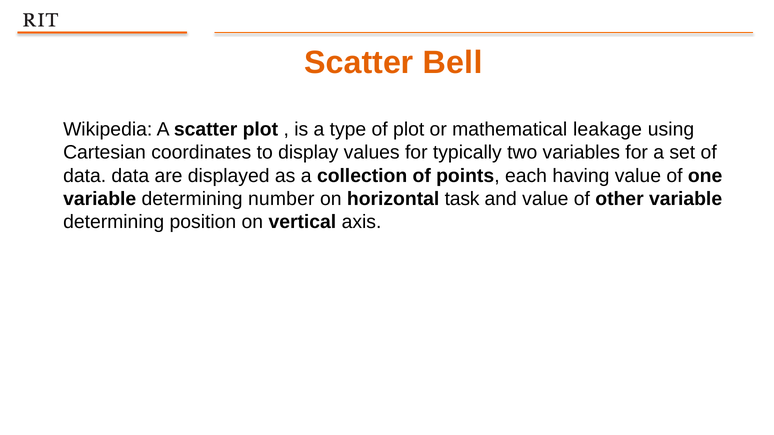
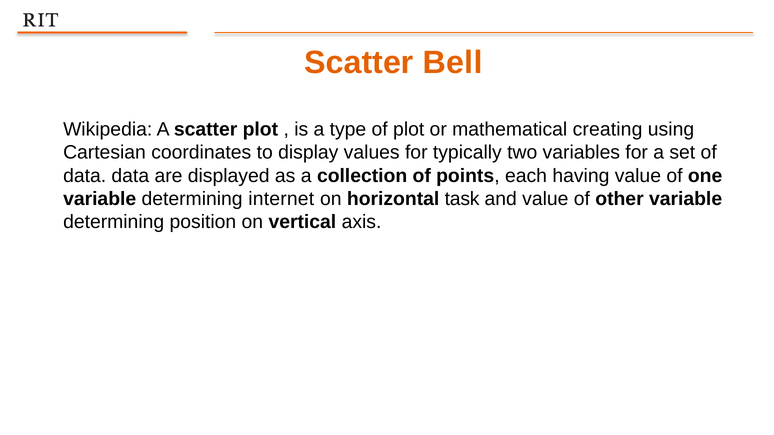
leakage: leakage -> creating
number: number -> internet
